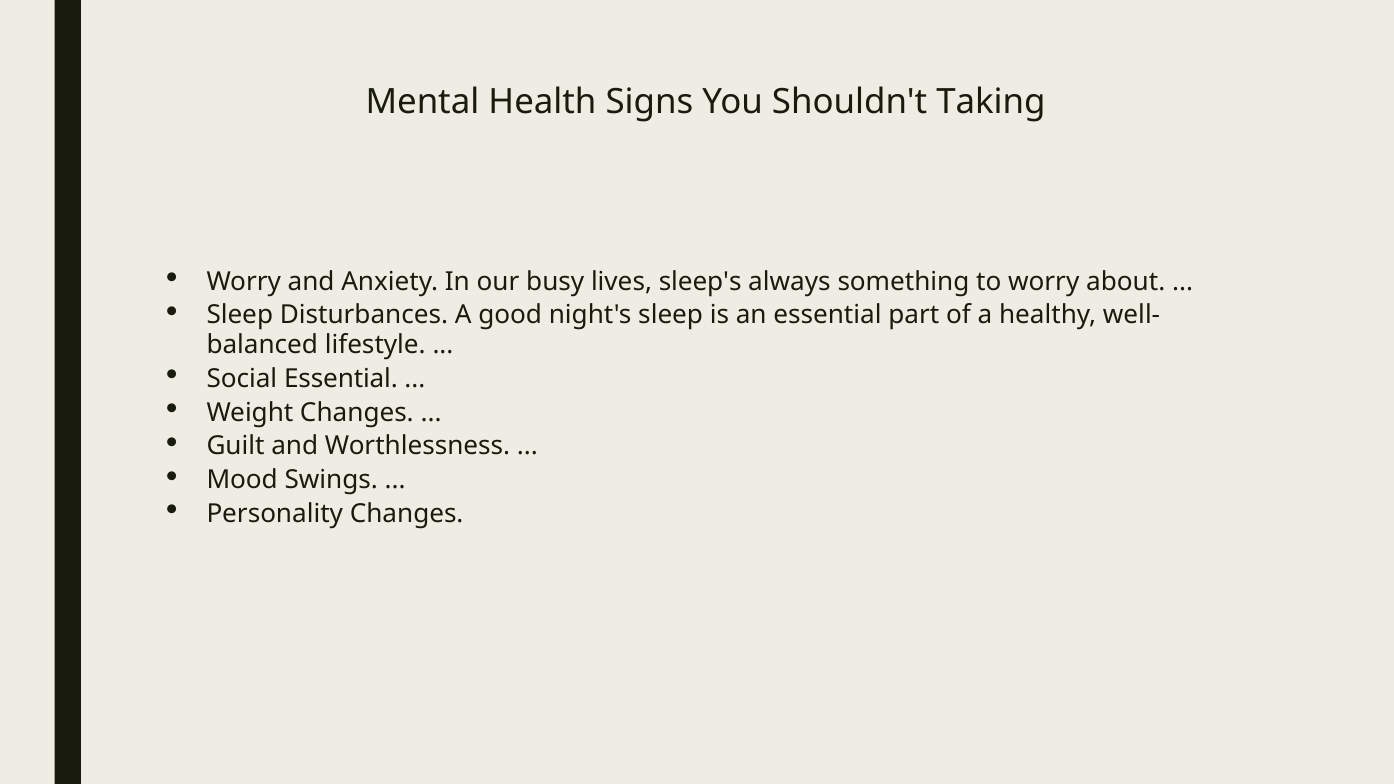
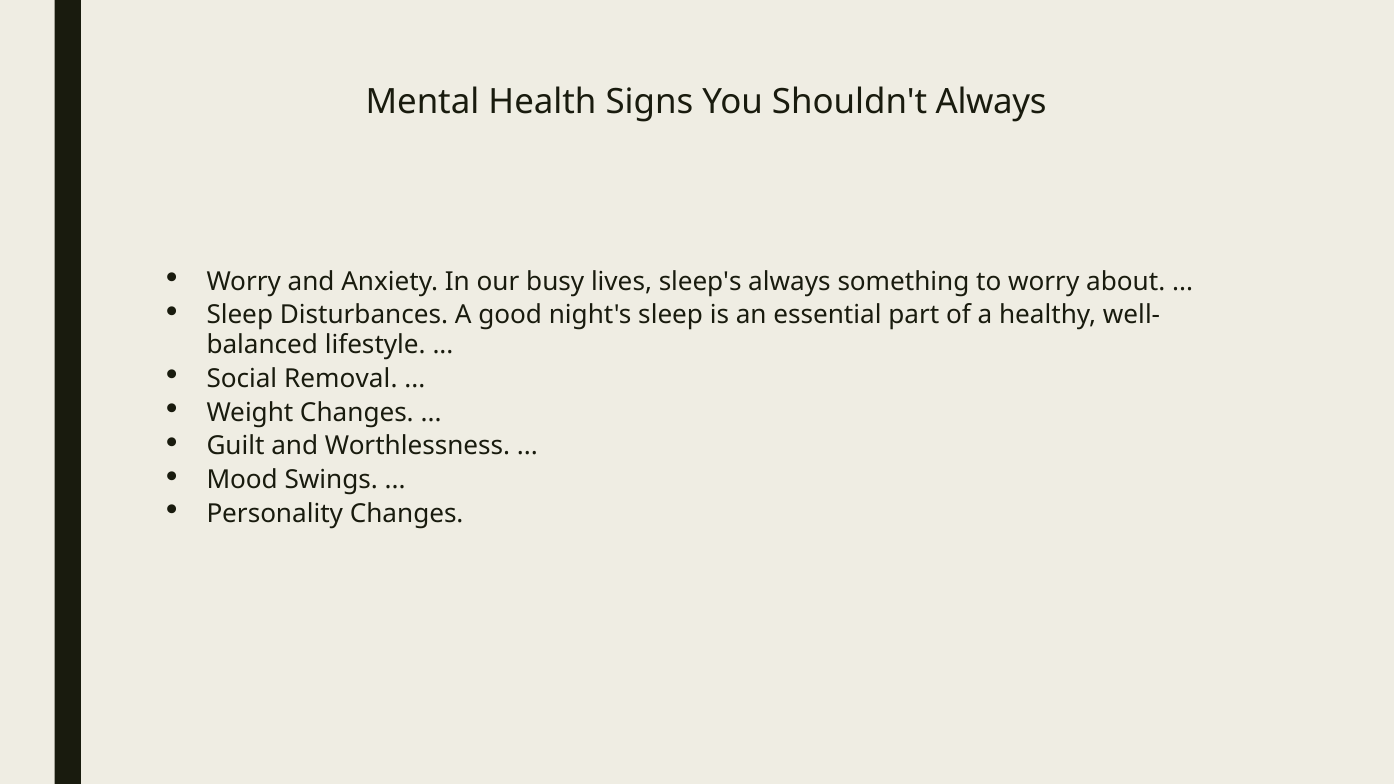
Shouldn't Taking: Taking -> Always
Social Essential: Essential -> Removal
